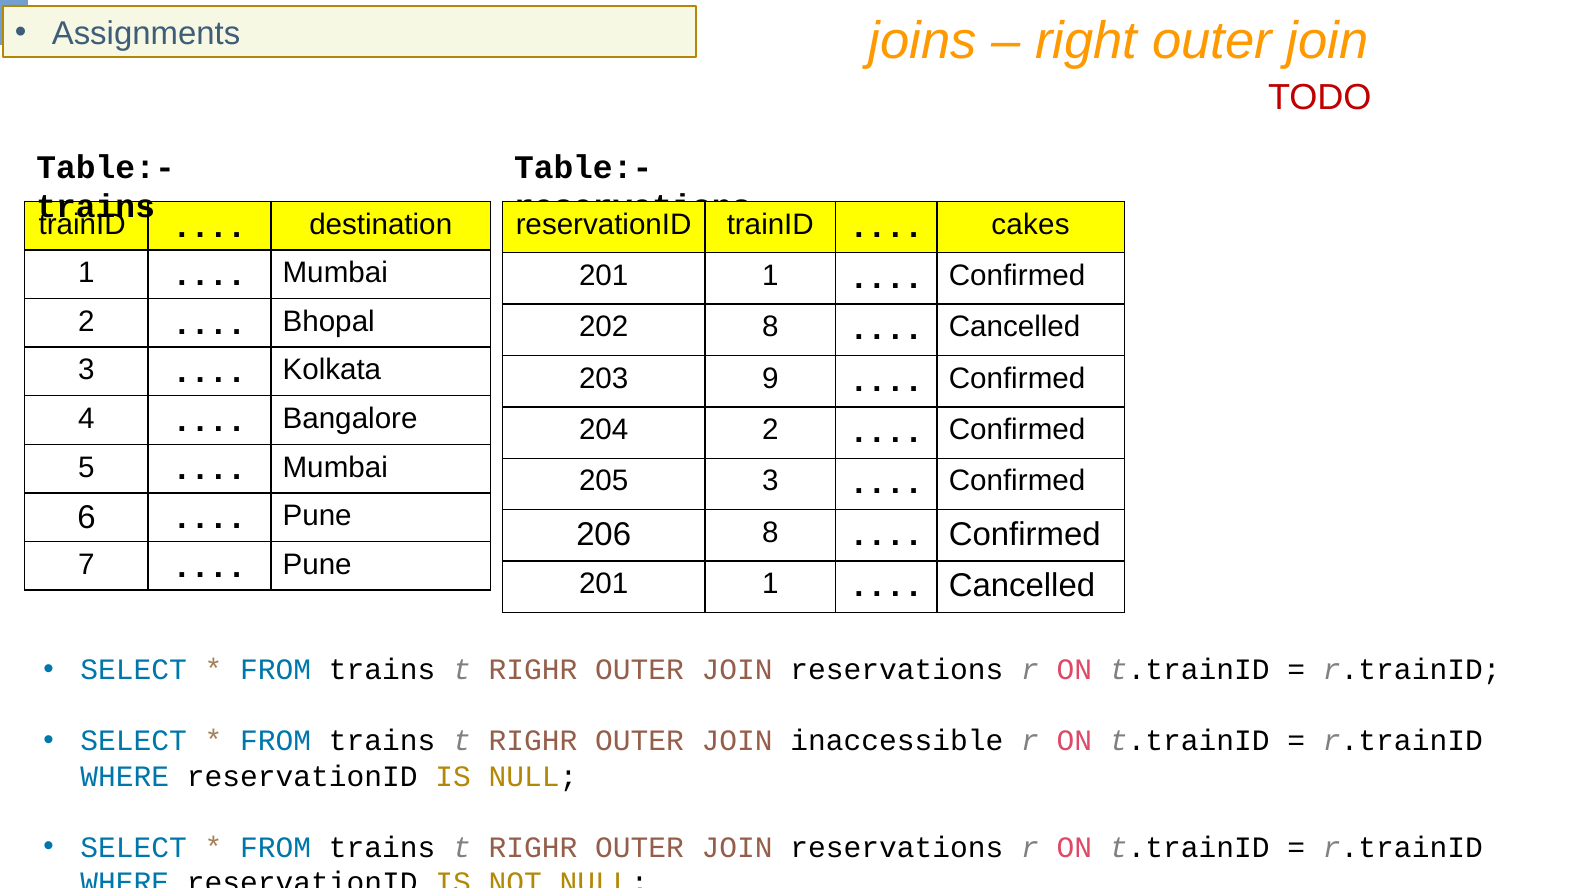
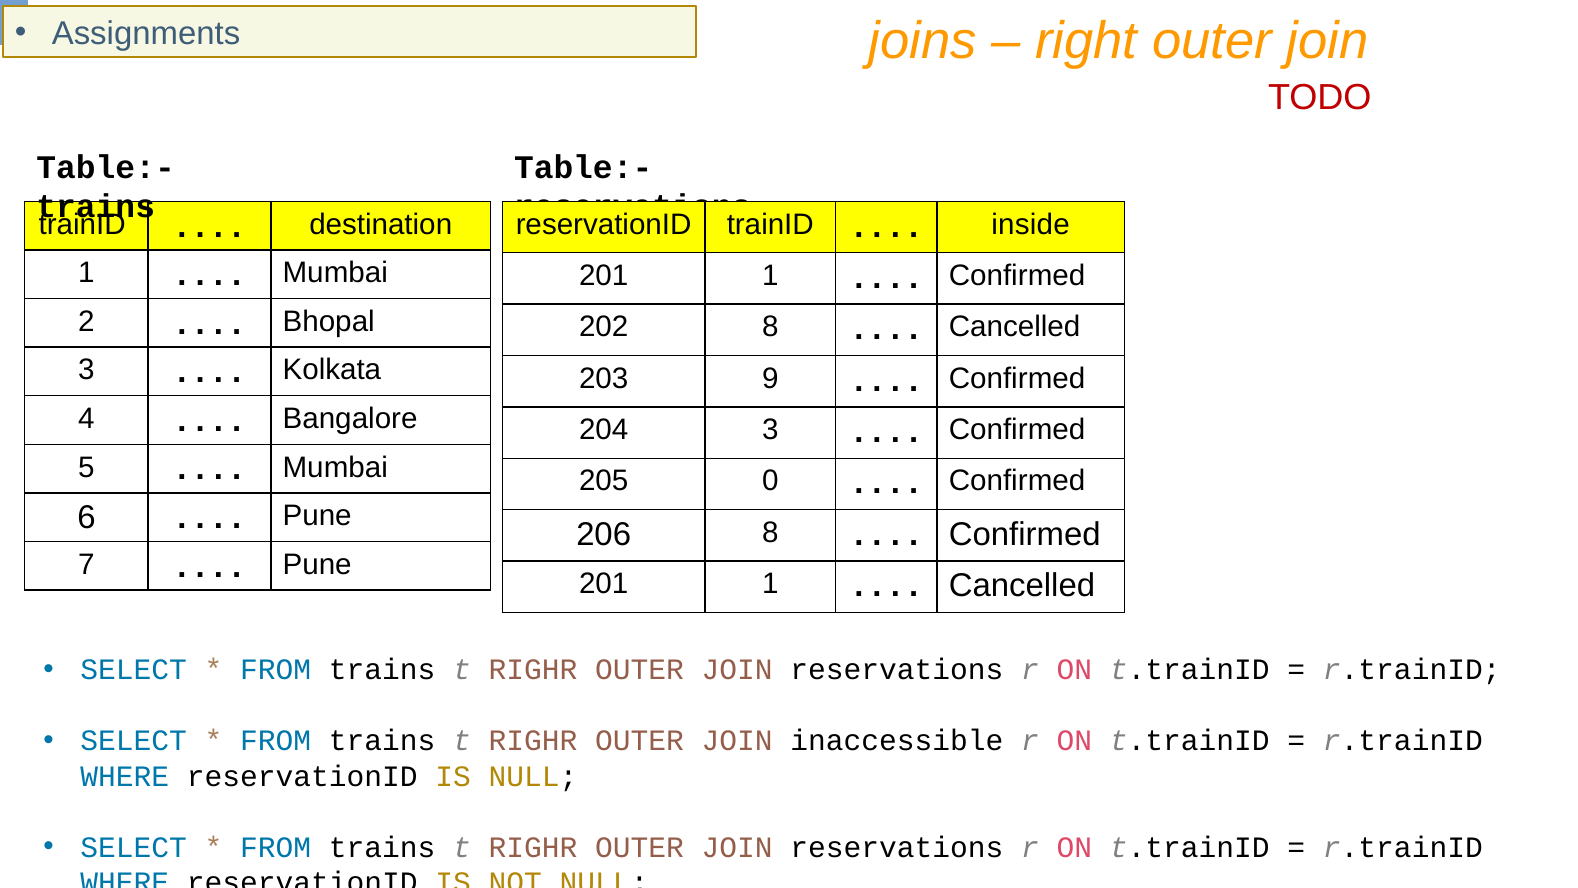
cakes: cakes -> inside
204 2: 2 -> 3
205 3: 3 -> 0
